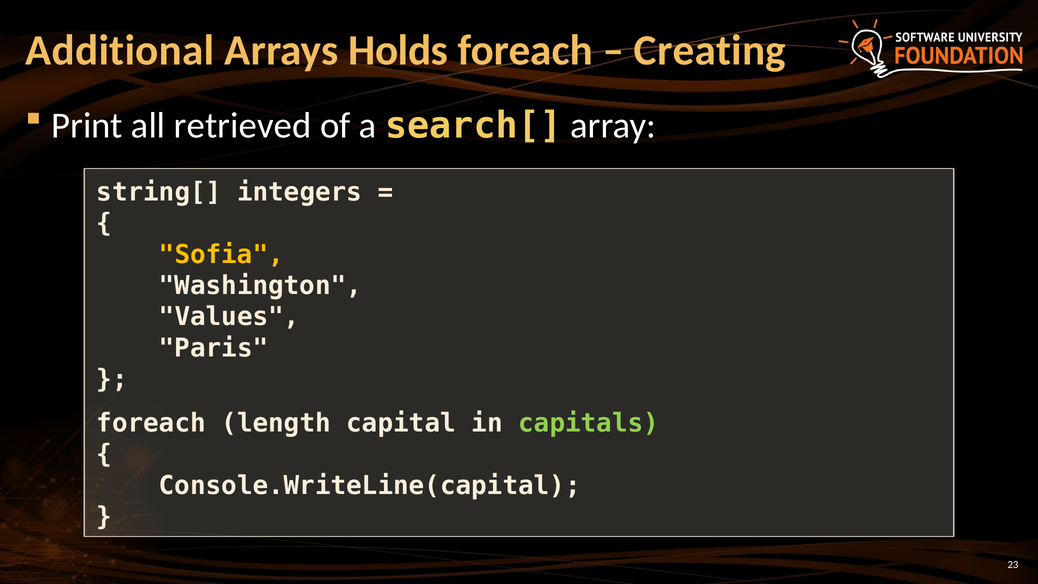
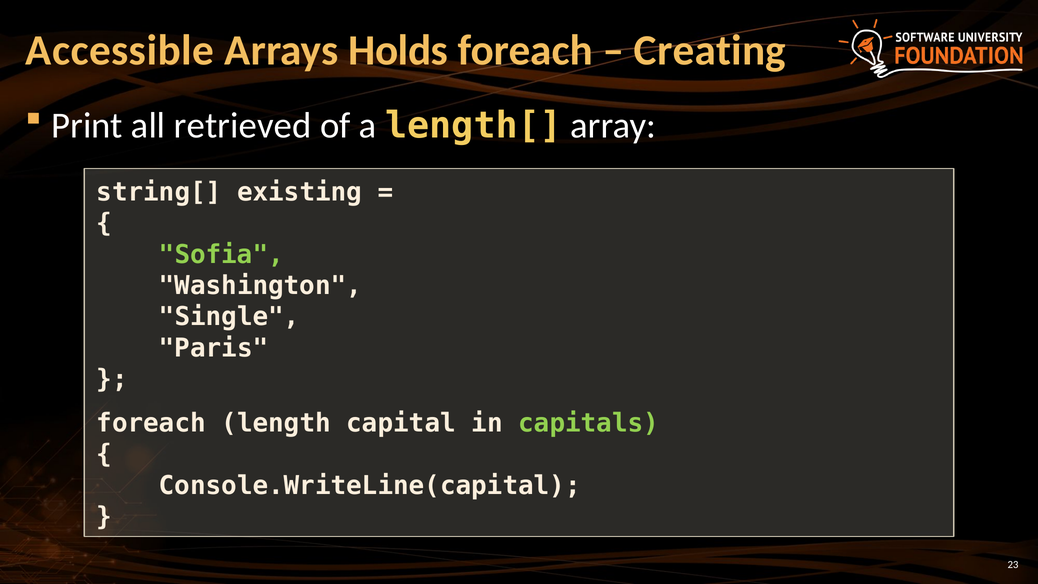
Additional: Additional -> Accessible
search[: search[ -> length[
integers: integers -> existing
Sofia colour: yellow -> light green
Values: Values -> Single
